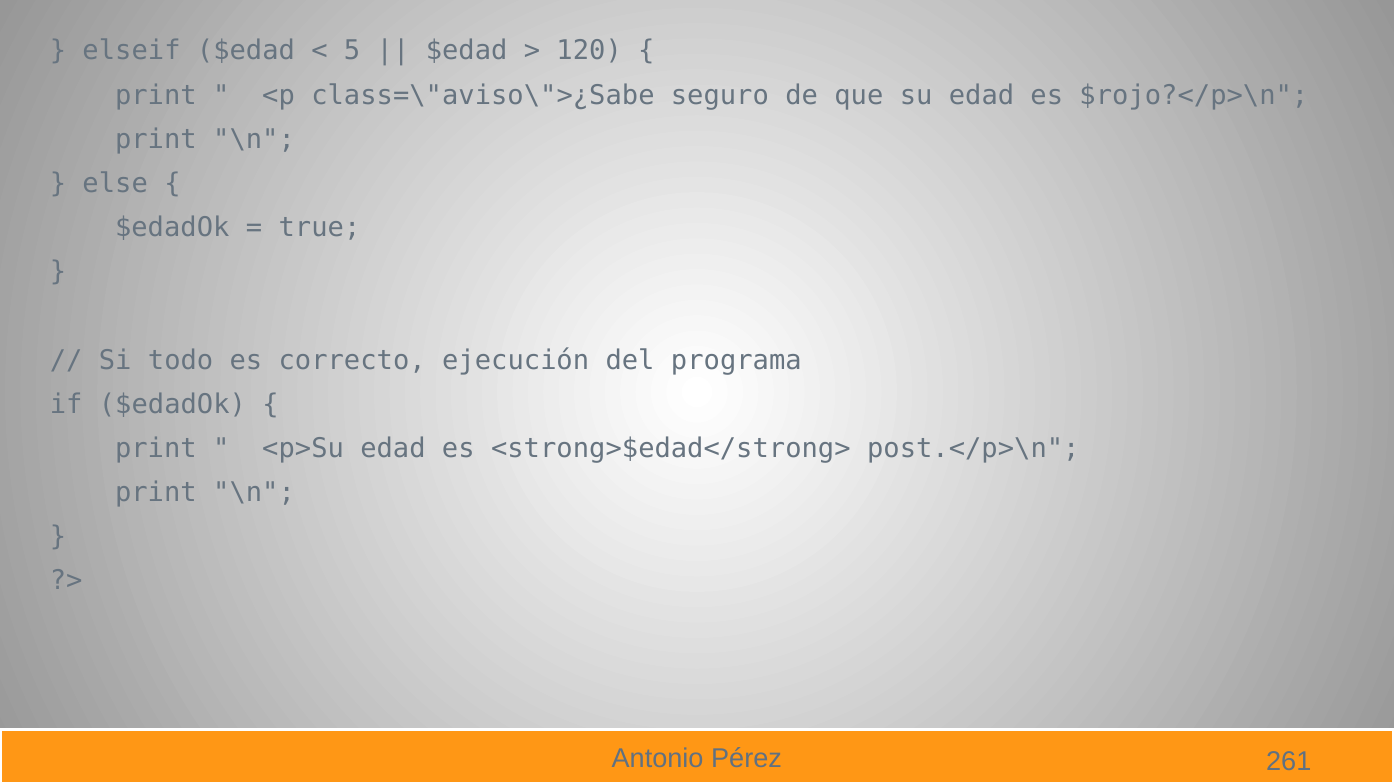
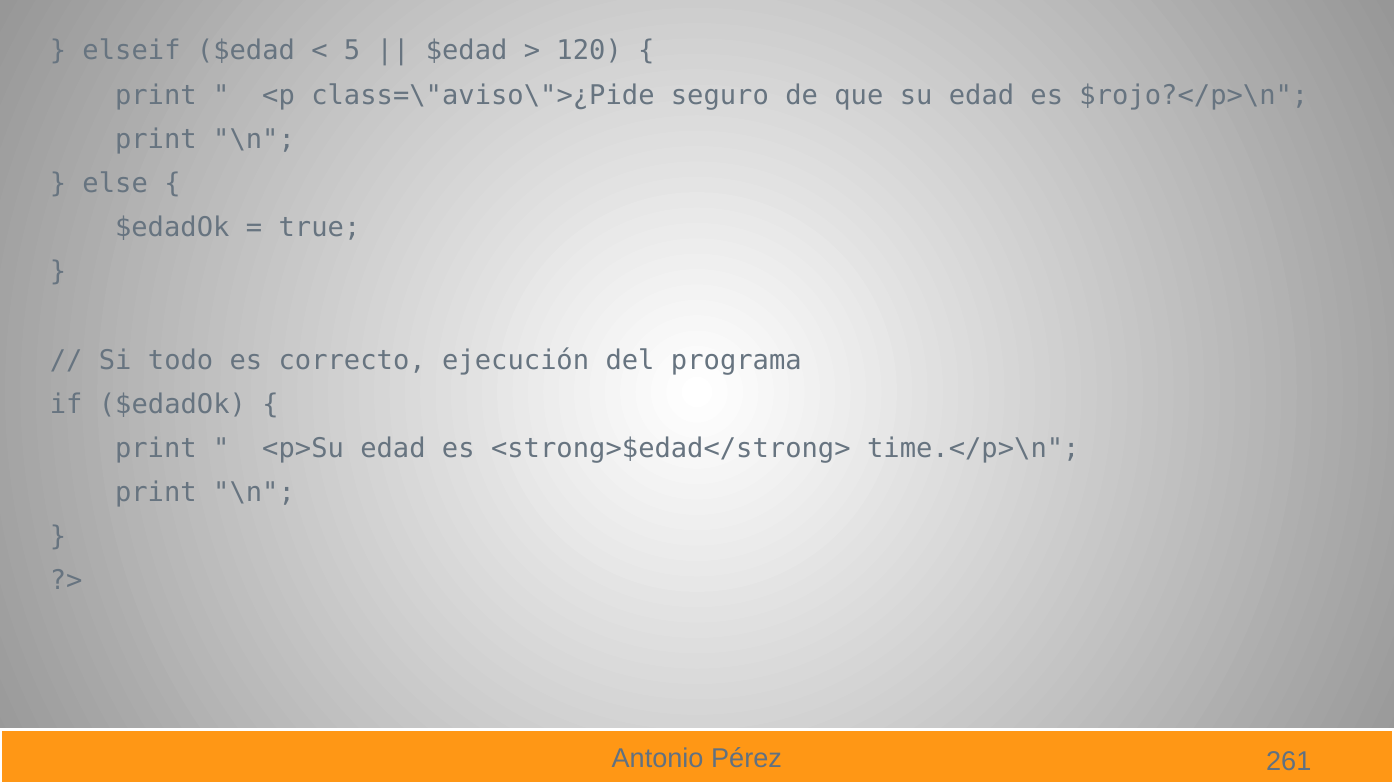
class=\"aviso\">¿Sabe: class=\"aviso\">¿Sabe -> class=\"aviso\">¿Pide
post.</p>\n: post.</p>\n -> time.</p>\n
